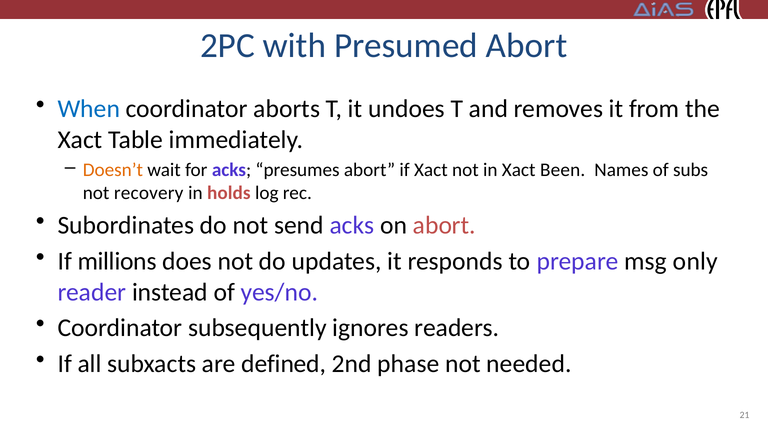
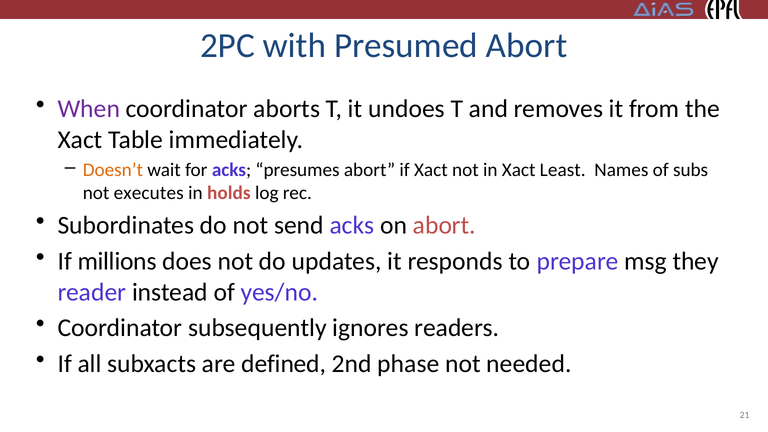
When colour: blue -> purple
Been: Been -> Least
recovery: recovery -> executes
only: only -> they
